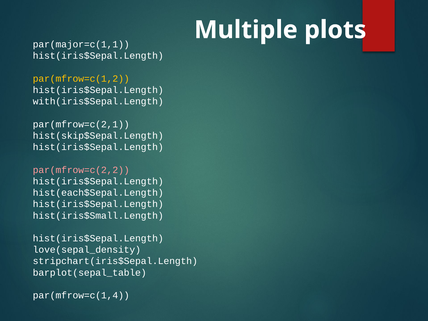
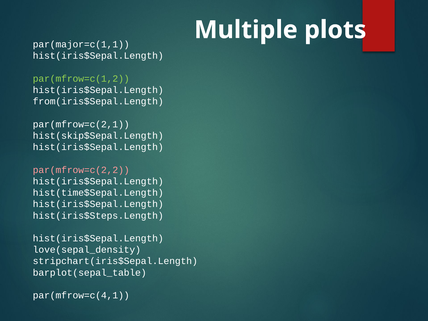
par(mfrow=c(1,2 colour: yellow -> light green
with(iris$Sepal.Length: with(iris$Sepal.Length -> from(iris$Sepal.Length
hist(each$Sepal.Length: hist(each$Sepal.Length -> hist(time$Sepal.Length
hist(iris$Small.Length: hist(iris$Small.Length -> hist(iris$Steps.Length
par(mfrow=c(1,4: par(mfrow=c(1,4 -> par(mfrow=c(4,1
